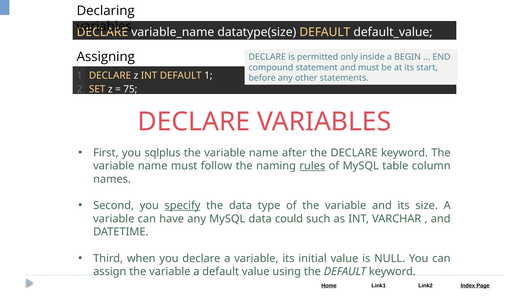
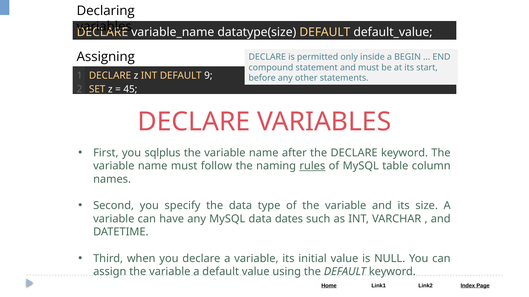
DEFAULT 1: 1 -> 9
75: 75 -> 45
specify underline: present -> none
could: could -> dates
